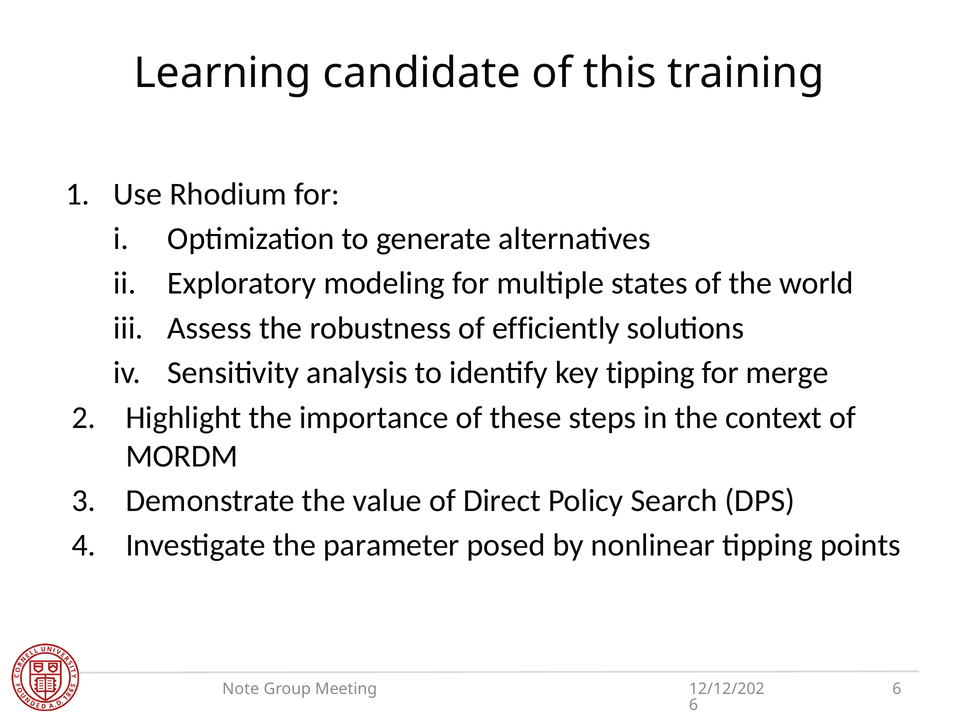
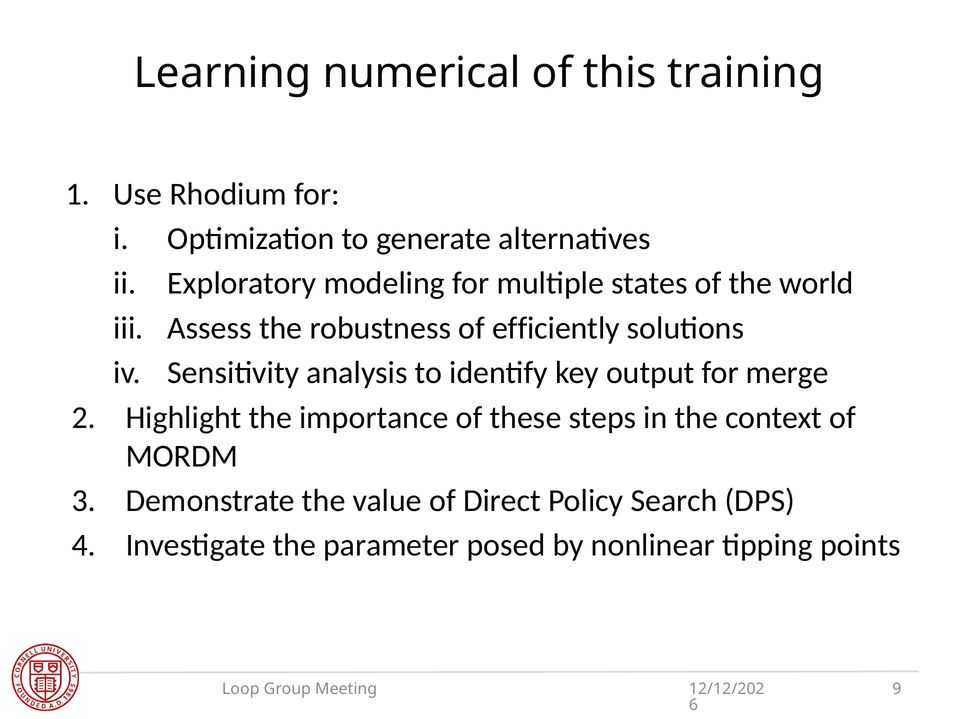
candidate: candidate -> numerical
key tipping: tipping -> output
Note: Note -> Loop
Meeting 6: 6 -> 9
